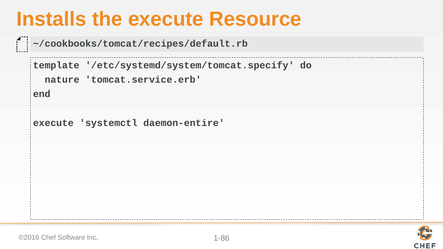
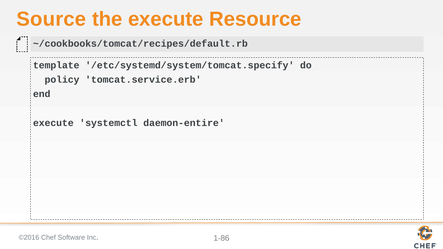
Installs: Installs -> Source
nature: nature -> policy
